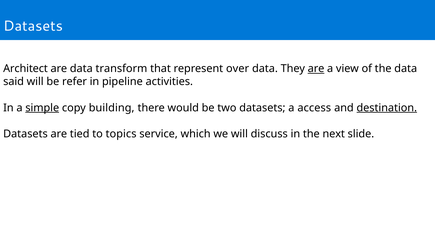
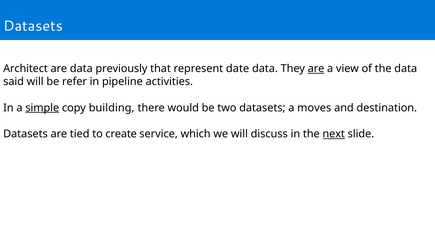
transform: transform -> previously
over: over -> date
access: access -> moves
destination underline: present -> none
topics: topics -> create
next underline: none -> present
